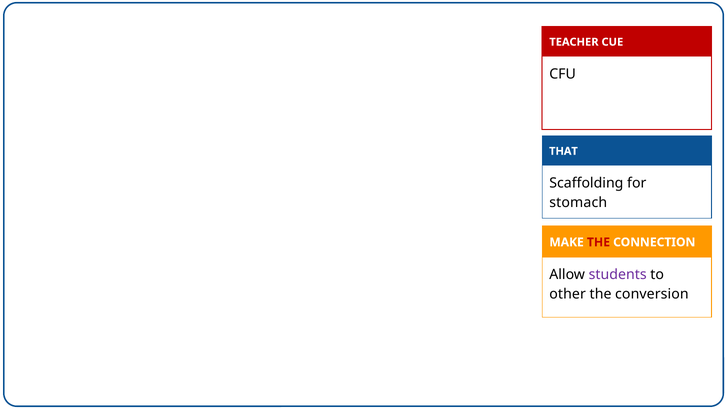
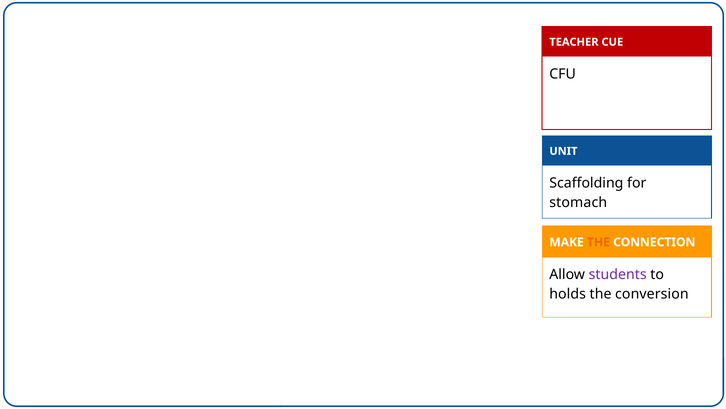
THAT: THAT -> UNIT
THE at (598, 242) colour: red -> orange
other: other -> holds
